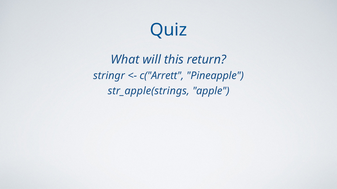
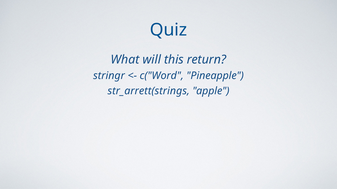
c("Arrett: c("Arrett -> c("Word
str_apple(strings: str_apple(strings -> str_arrett(strings
